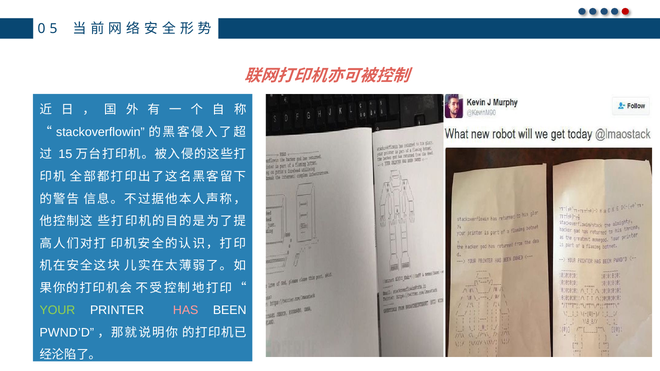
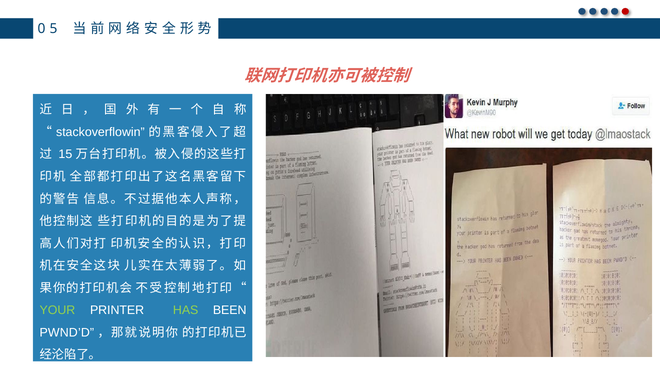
HAS colour: pink -> light green
